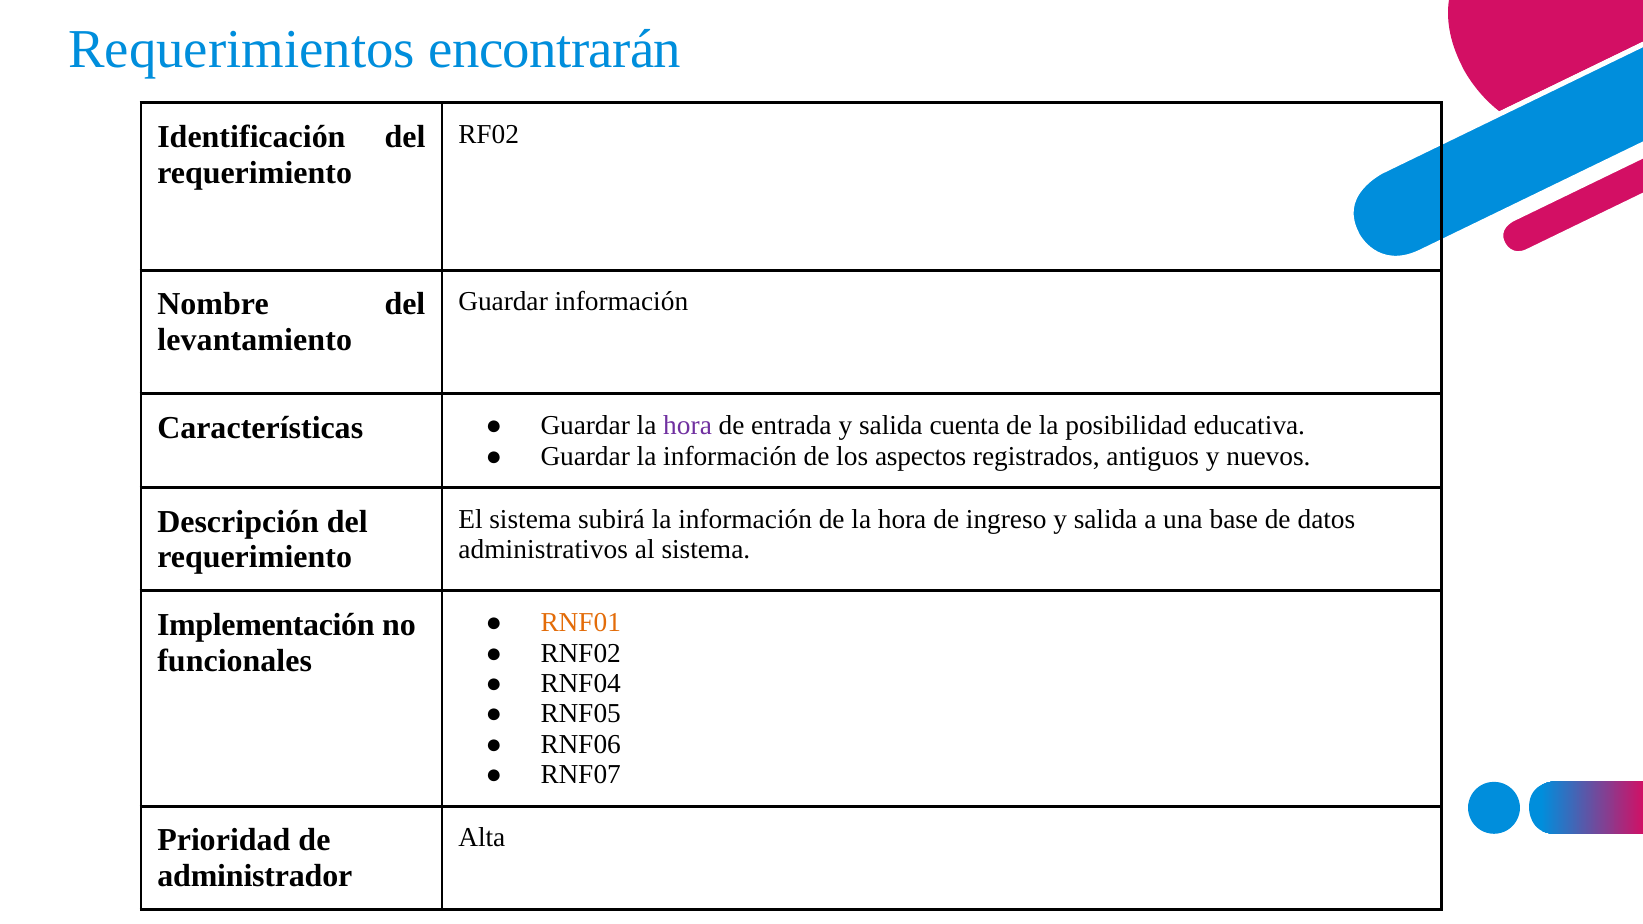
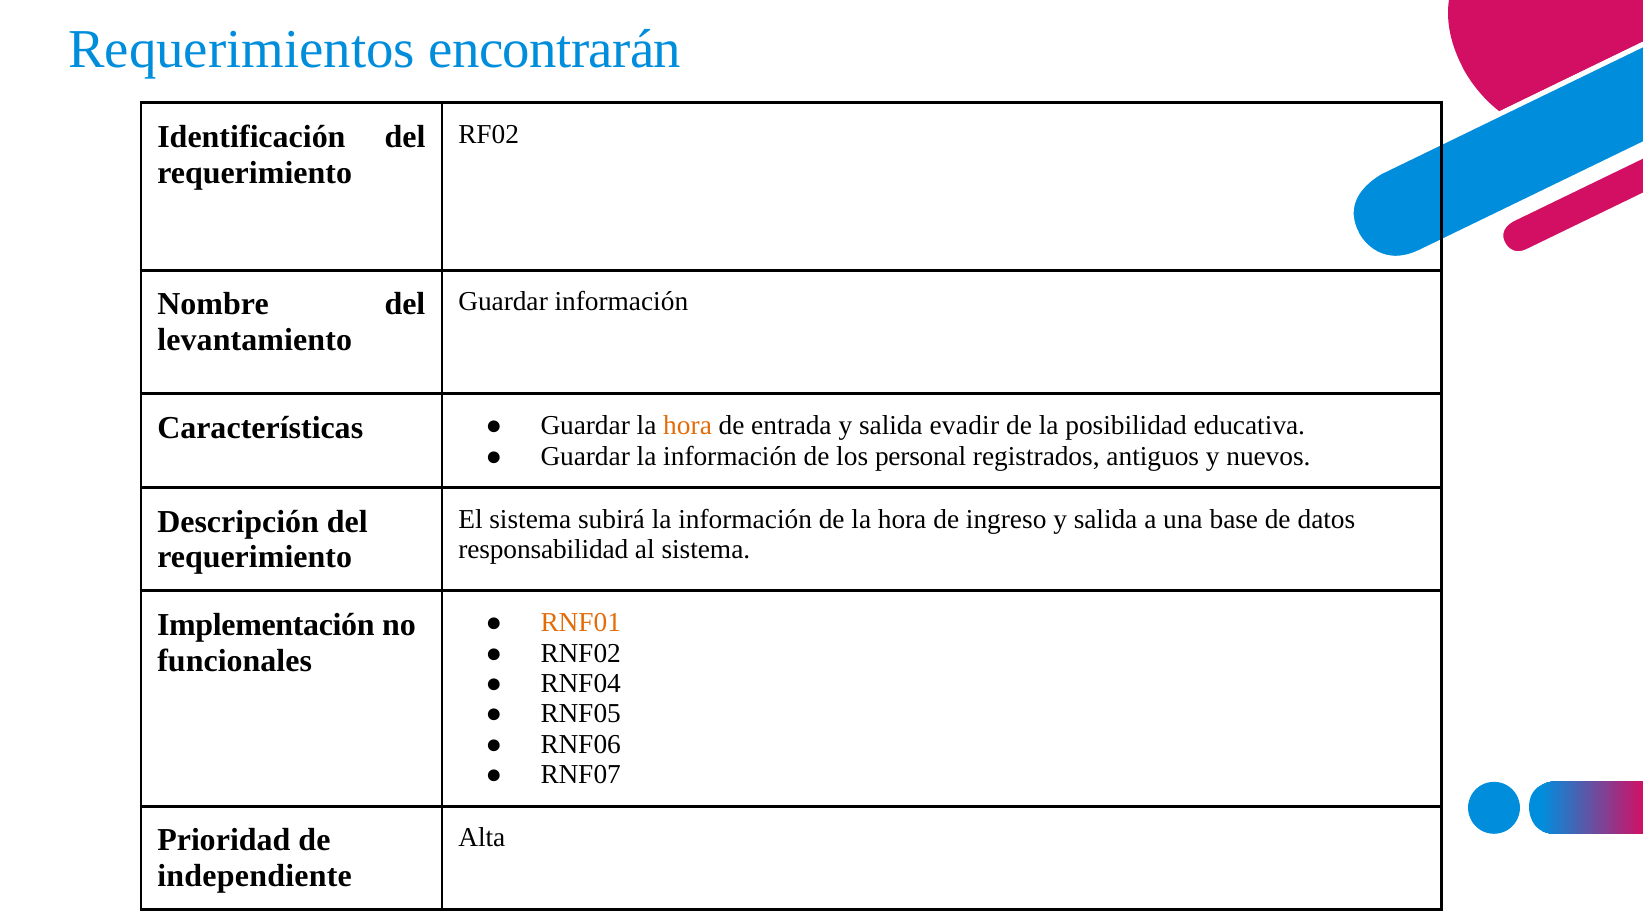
hora at (688, 426) colour: purple -> orange
cuenta: cuenta -> evadir
aspectos: aspectos -> personal
administrativos: administrativos -> responsabilidad
administrador: administrador -> independiente
